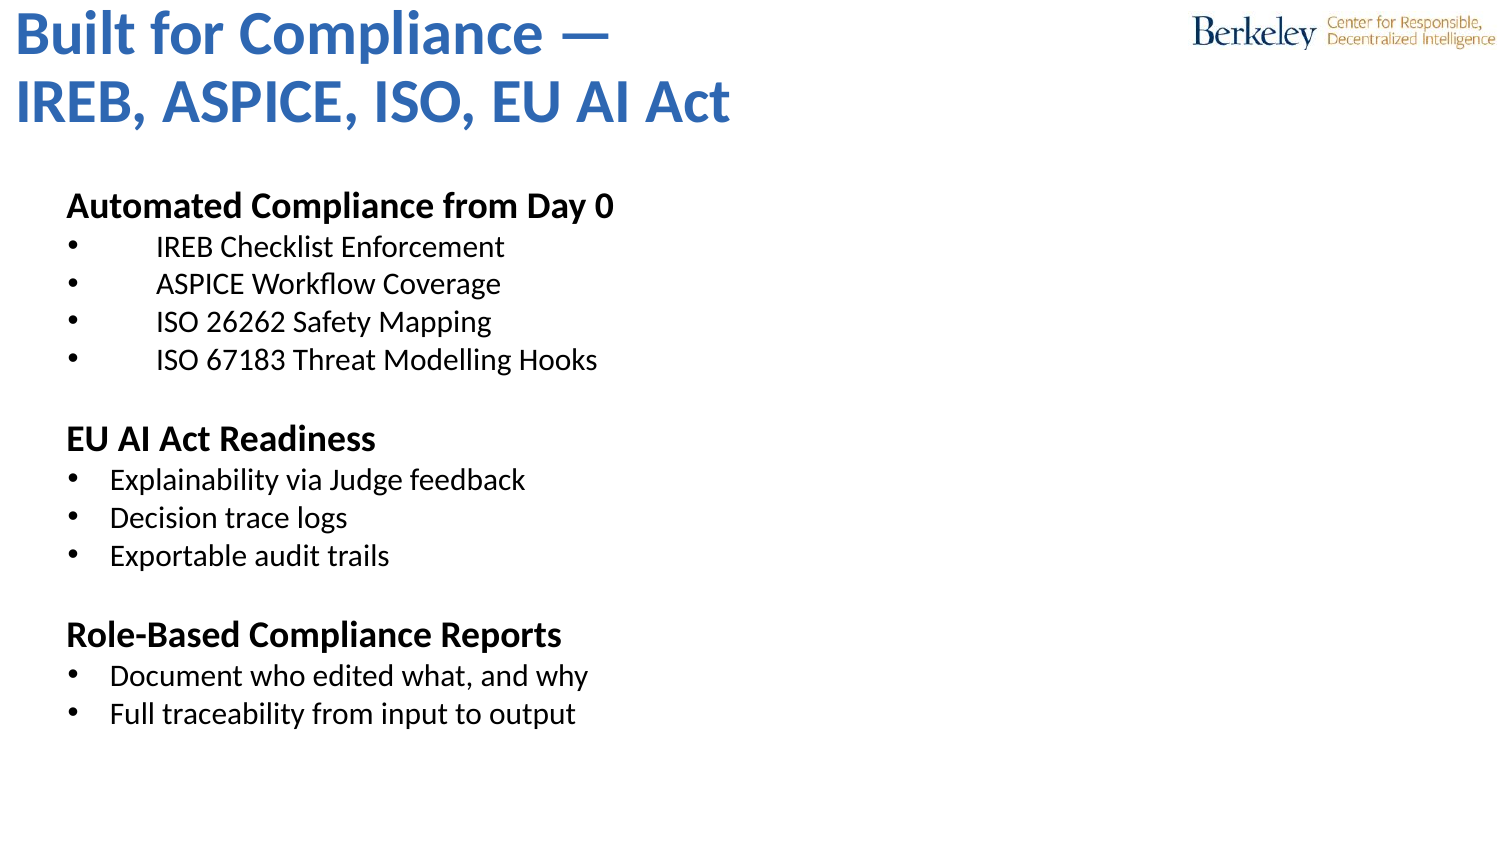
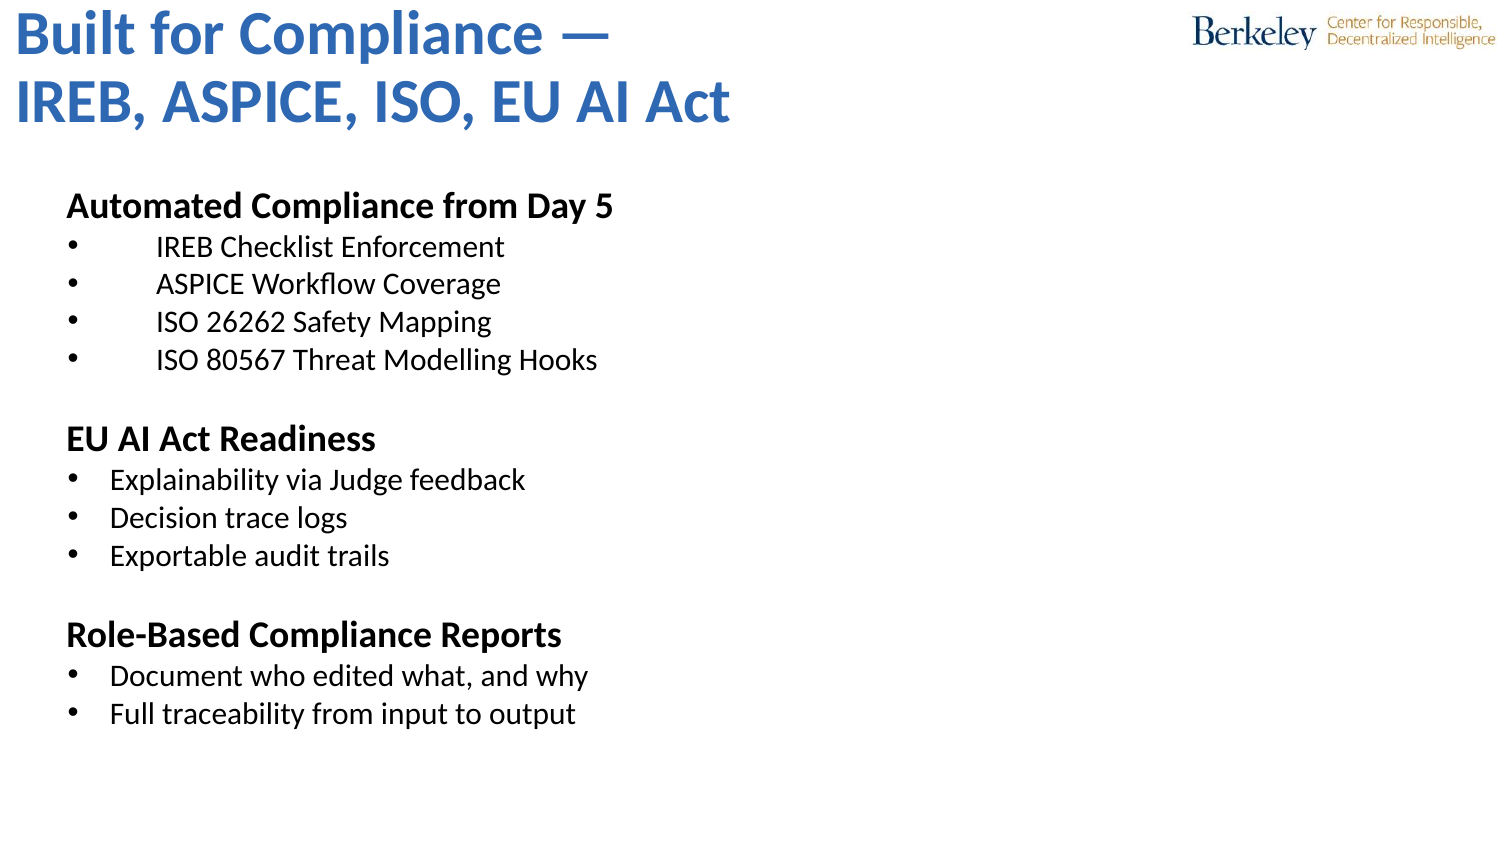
0: 0 -> 5
67183: 67183 -> 80567
